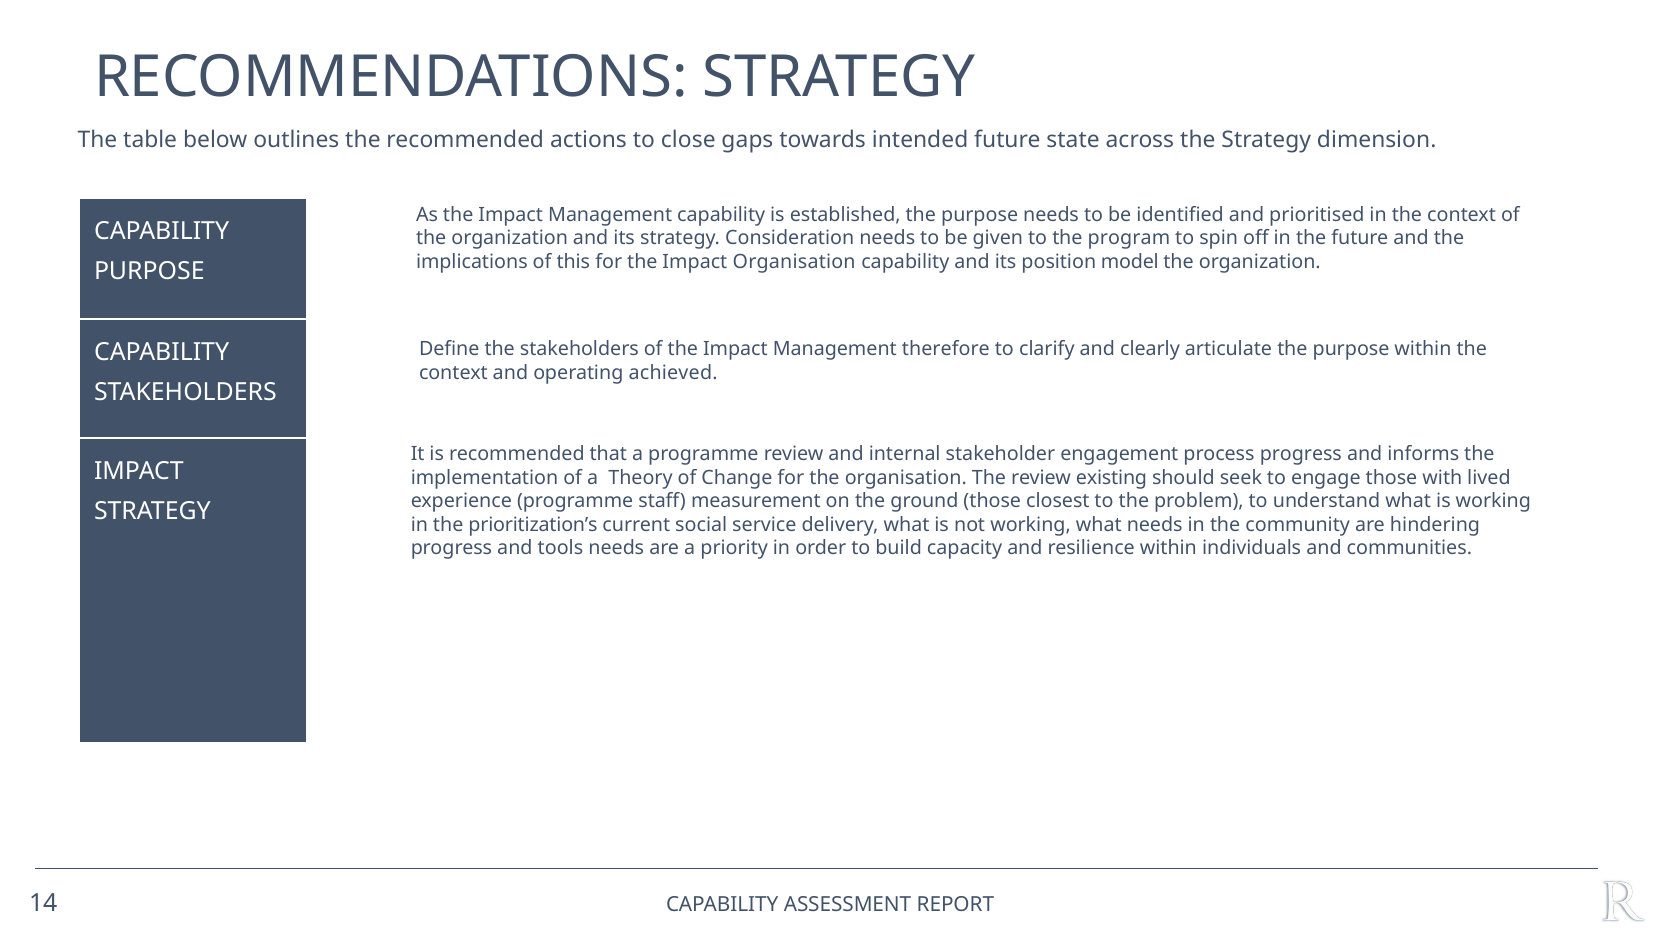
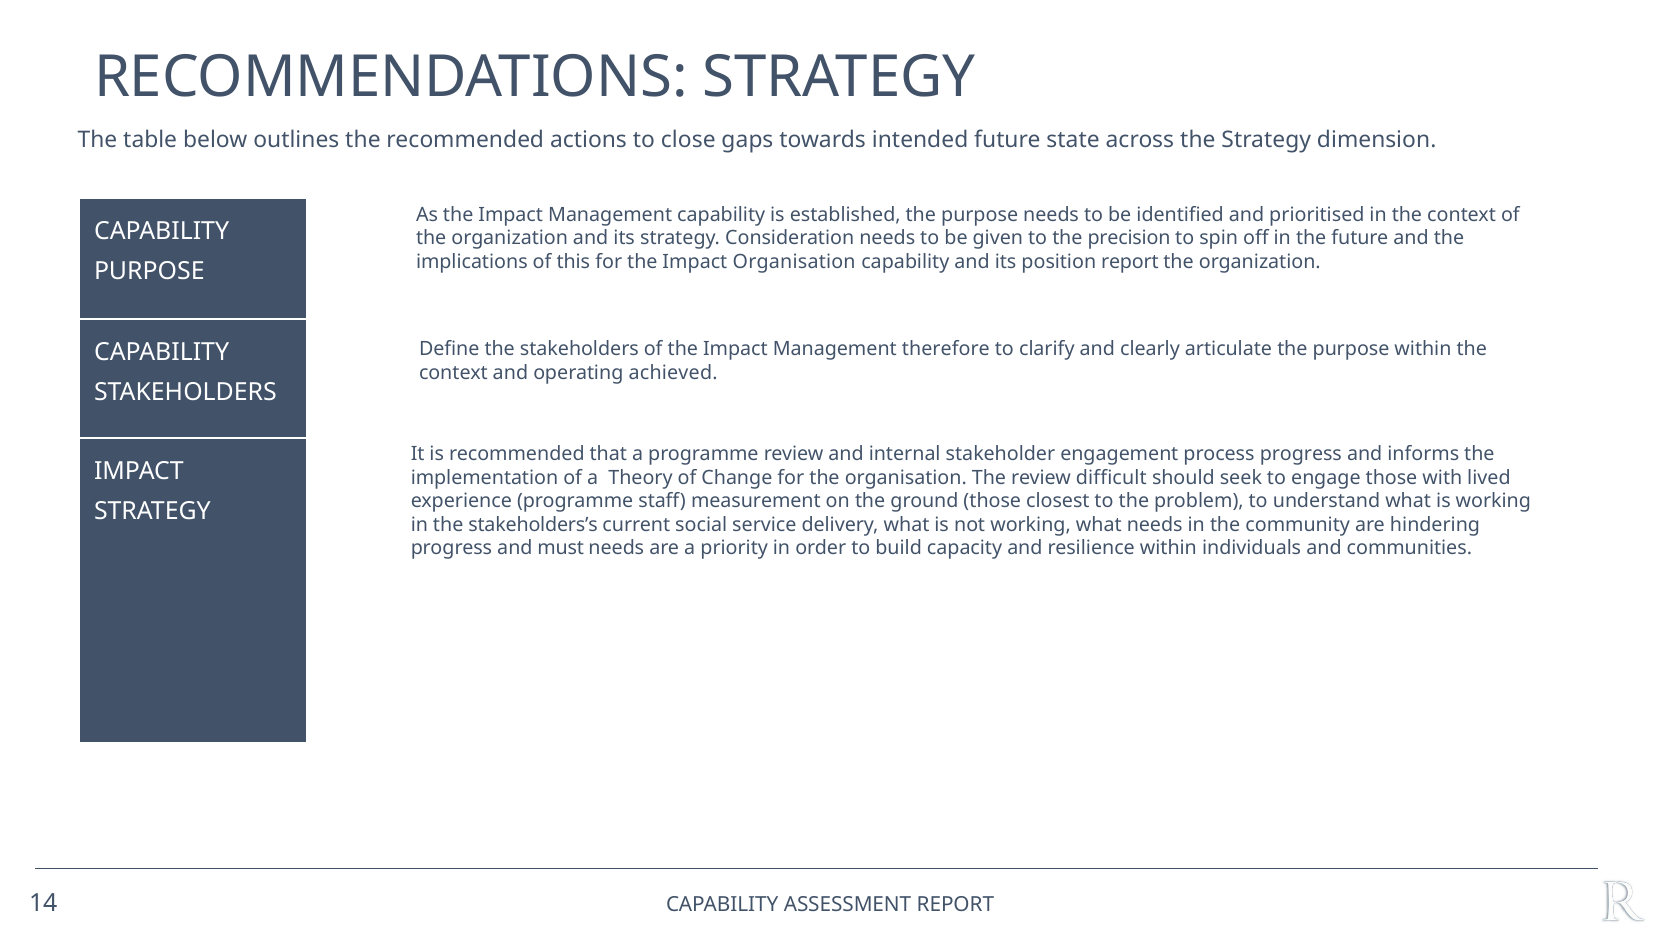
program: program -> precision
position model: model -> report
existing: existing -> difficult
prioritization’s: prioritization’s -> stakeholders’s
tools: tools -> must
